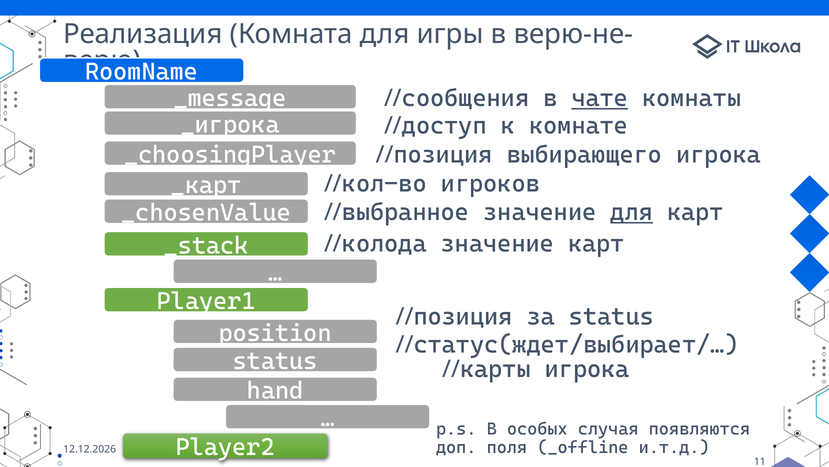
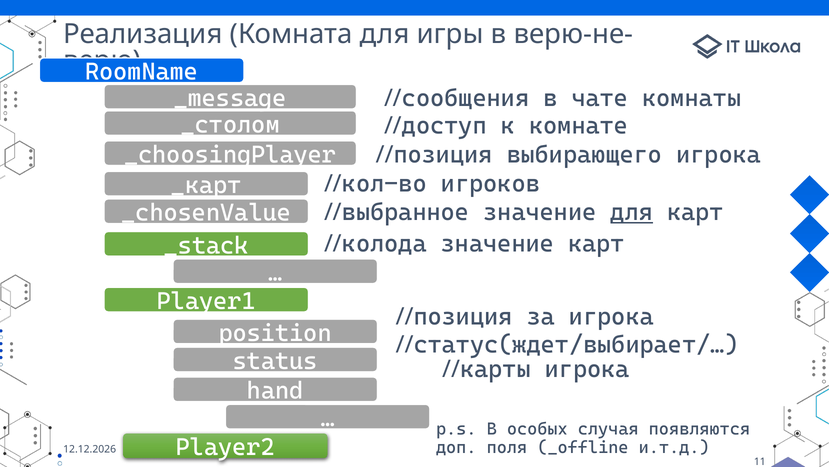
чате underline: present -> none
_игрока: _игрока -> _столом
за status: status -> игрока
